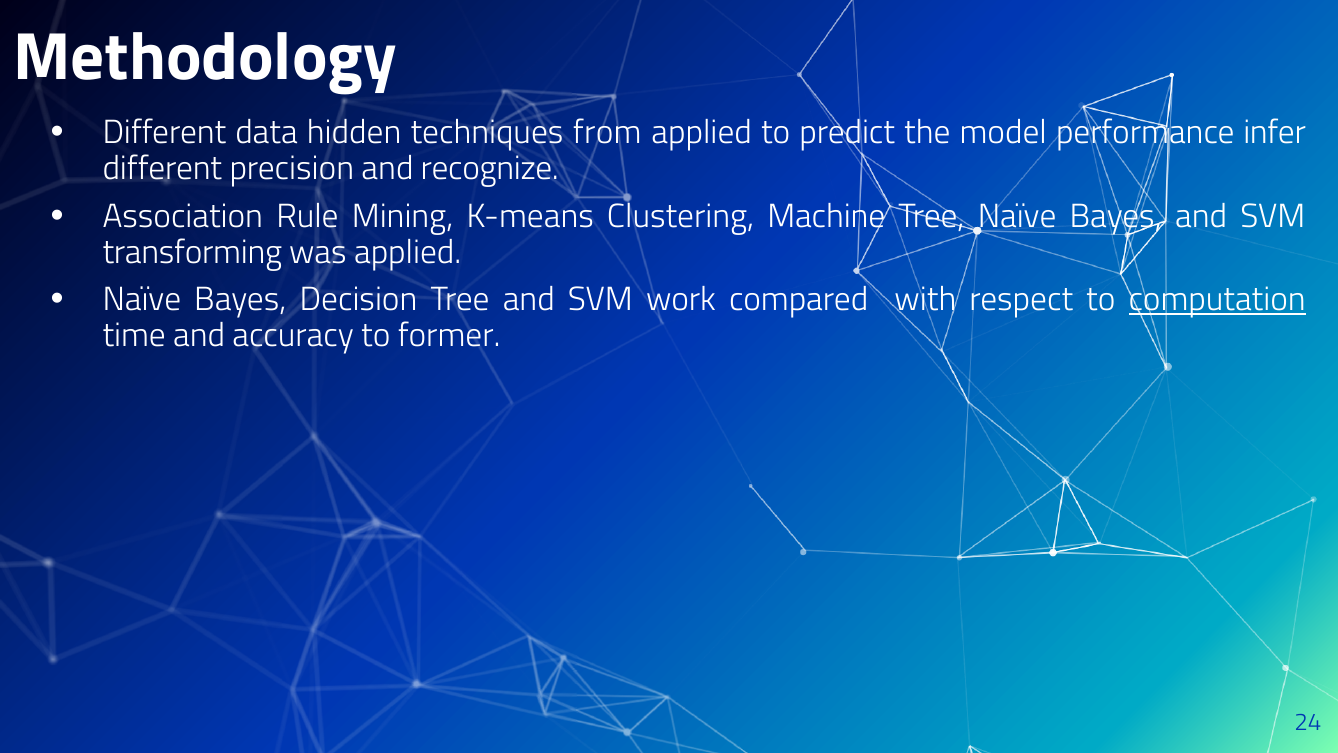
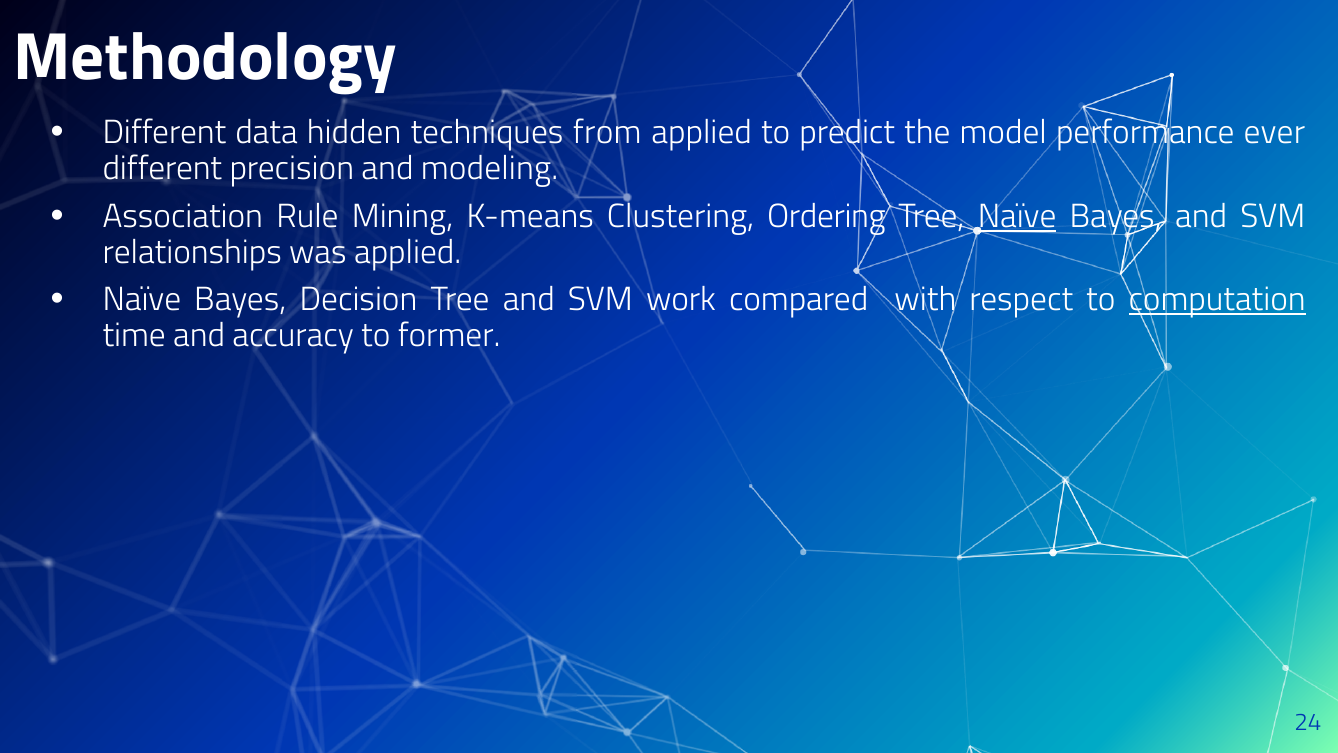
infer: infer -> ever
recognize: recognize -> modeling
Machine: Machine -> Ordering
Naïve at (1017, 216) underline: none -> present
transforming: transforming -> relationships
